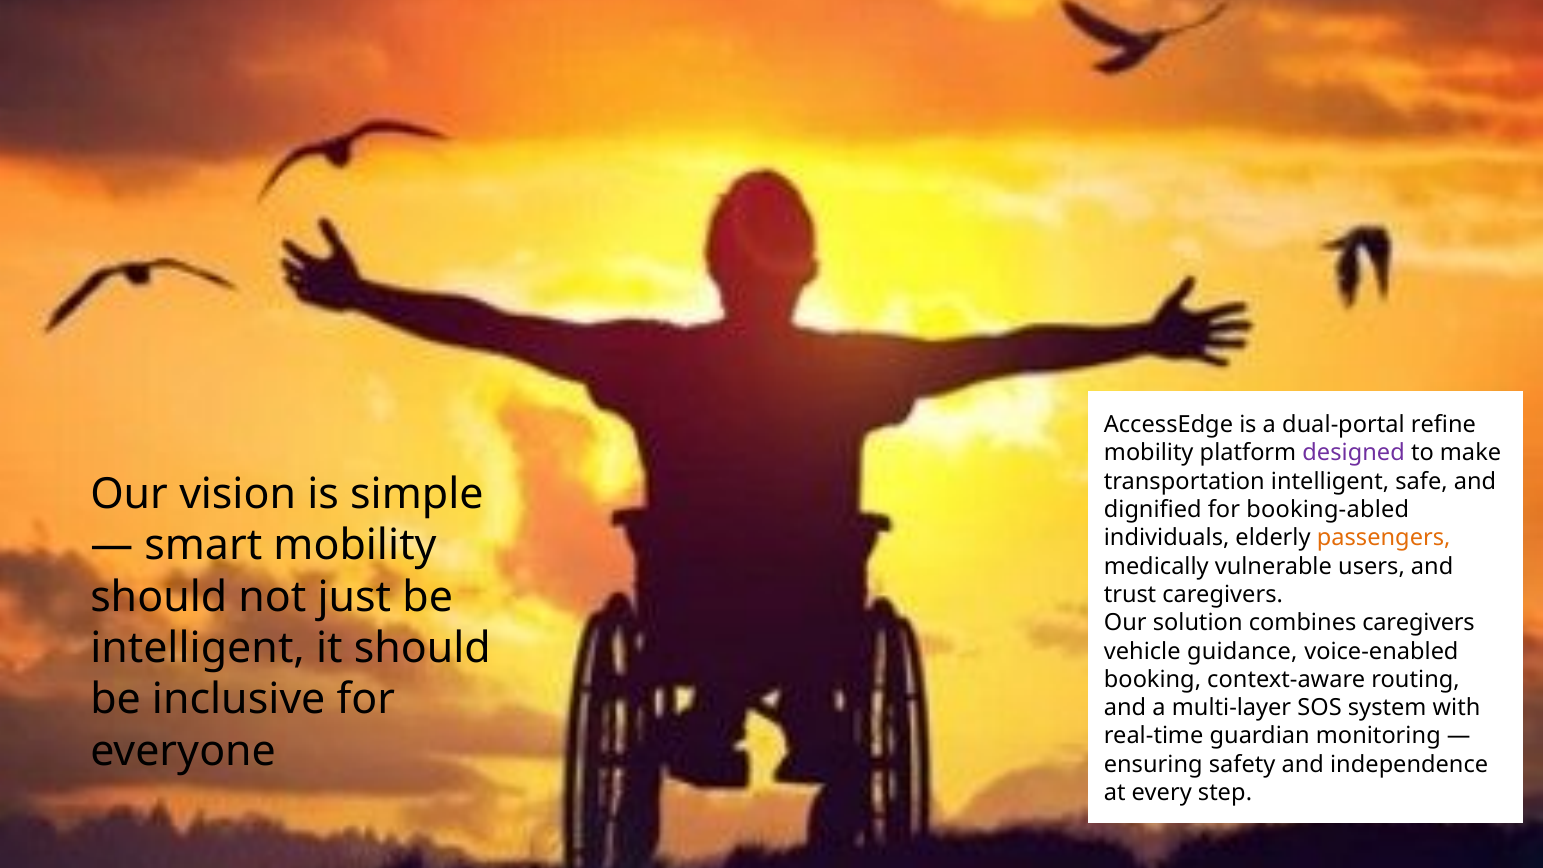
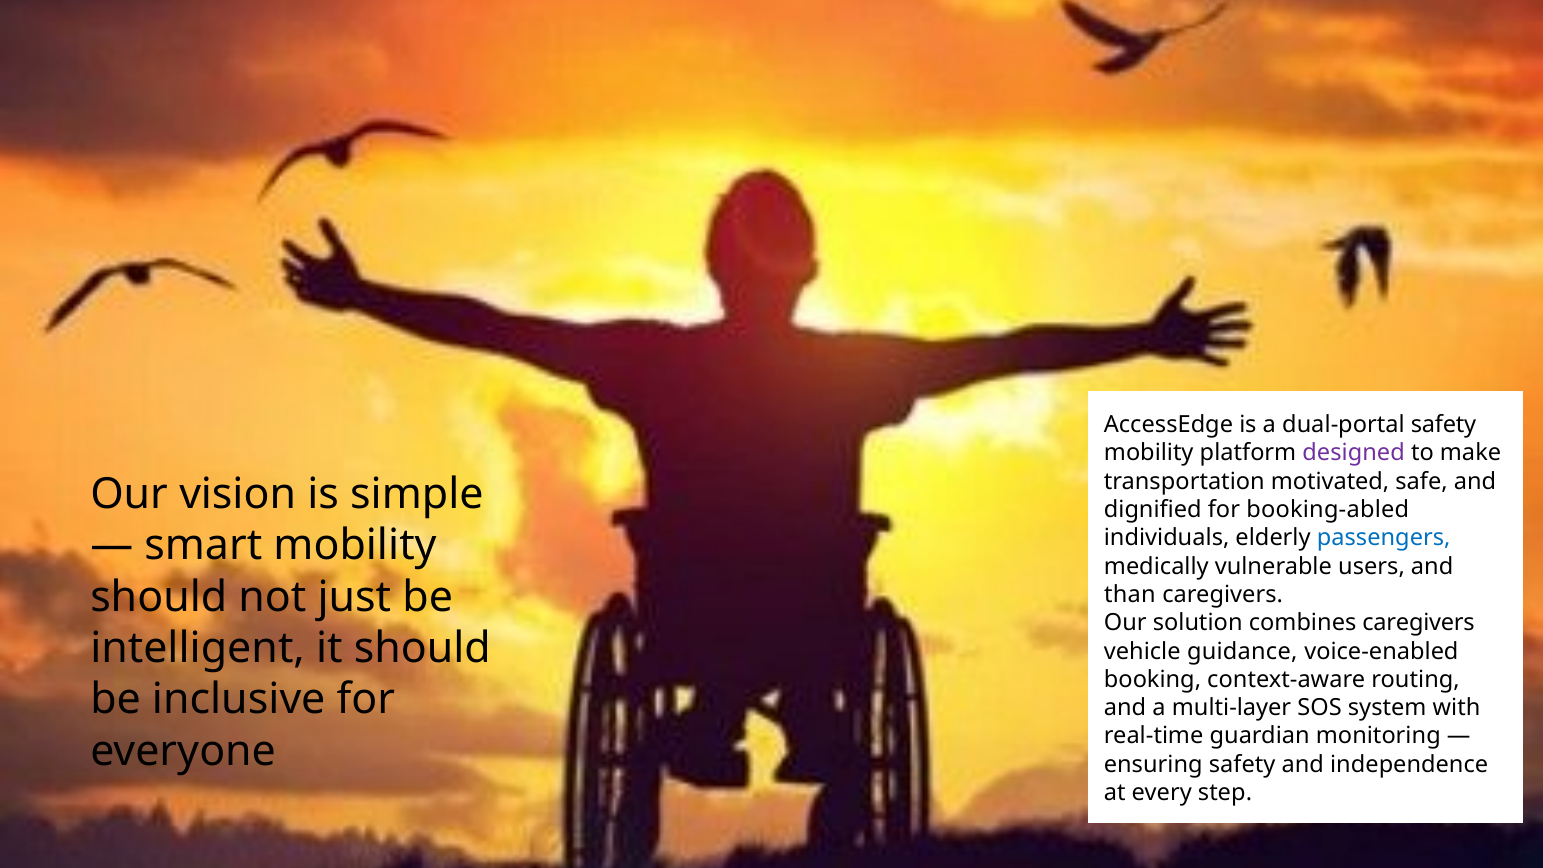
dual-portal refine: refine -> safety
transportation intelligent: intelligent -> motivated
passengers colour: orange -> blue
trust: trust -> than
